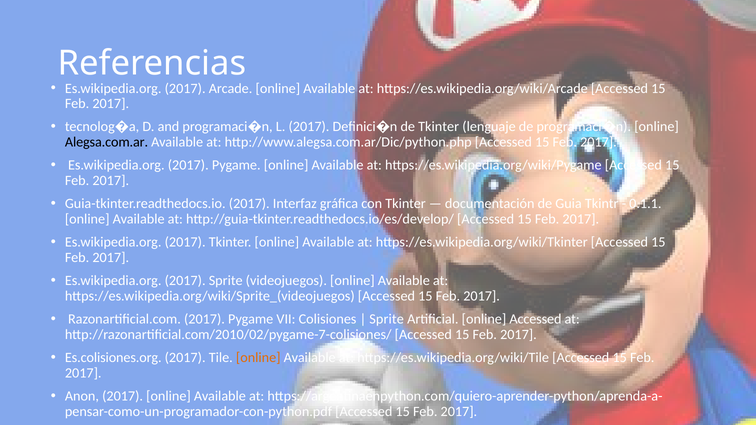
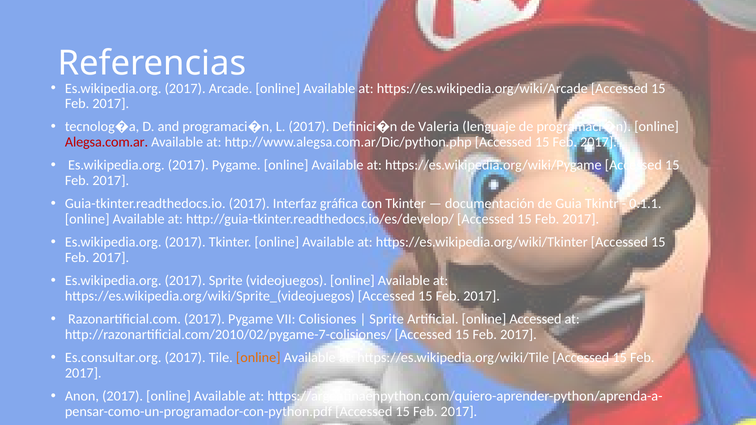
de Tkinter: Tkinter -> Valeria
Alegsa.com.ar colour: black -> red
Es.colisiones.org: Es.colisiones.org -> Es.consultar.org
